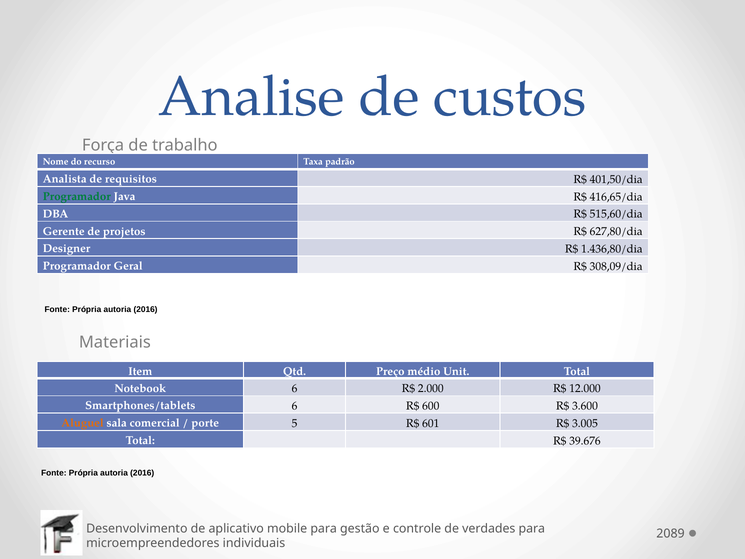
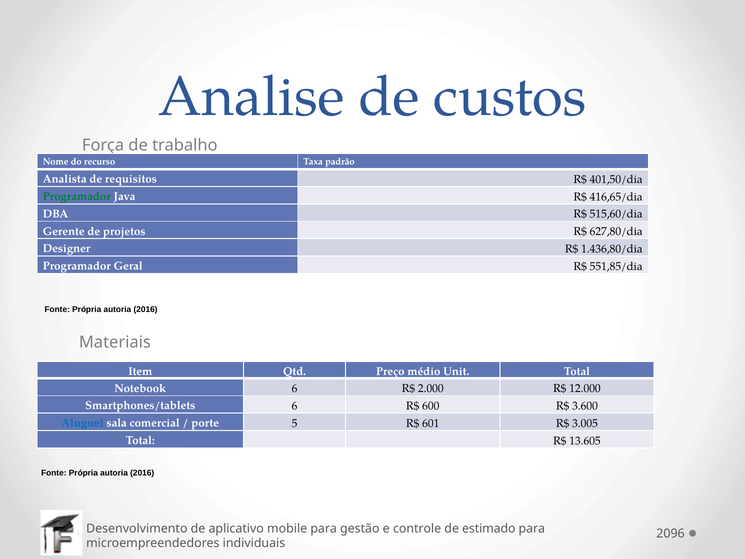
308,09/dia: 308,09/dia -> 551,85/dia
Aluguel colour: orange -> blue
39.676: 39.676 -> 13.605
verdades: verdades -> estimado
2089: 2089 -> 2096
